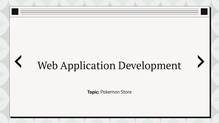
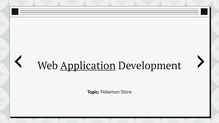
Application underline: none -> present
